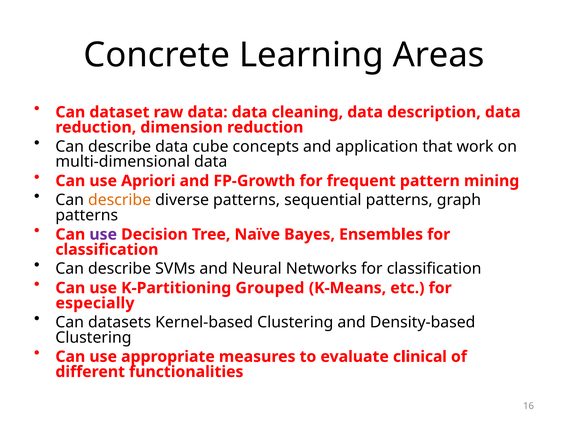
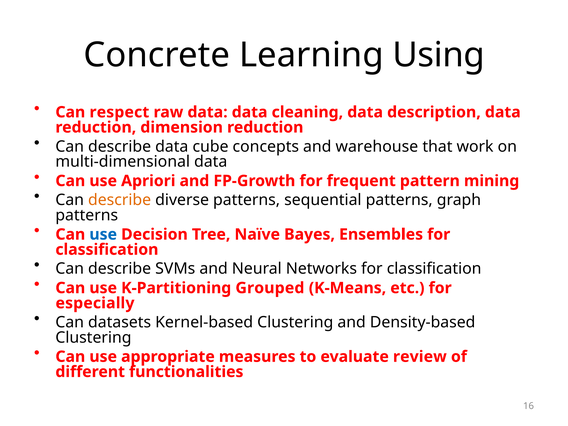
Areas: Areas -> Using
dataset: dataset -> respect
application: application -> warehouse
use at (103, 234) colour: purple -> blue
clinical: clinical -> review
